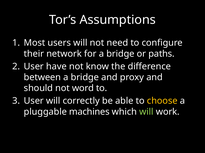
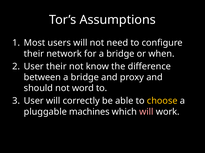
paths: paths -> when
User have: have -> their
will at (146, 112) colour: light green -> pink
